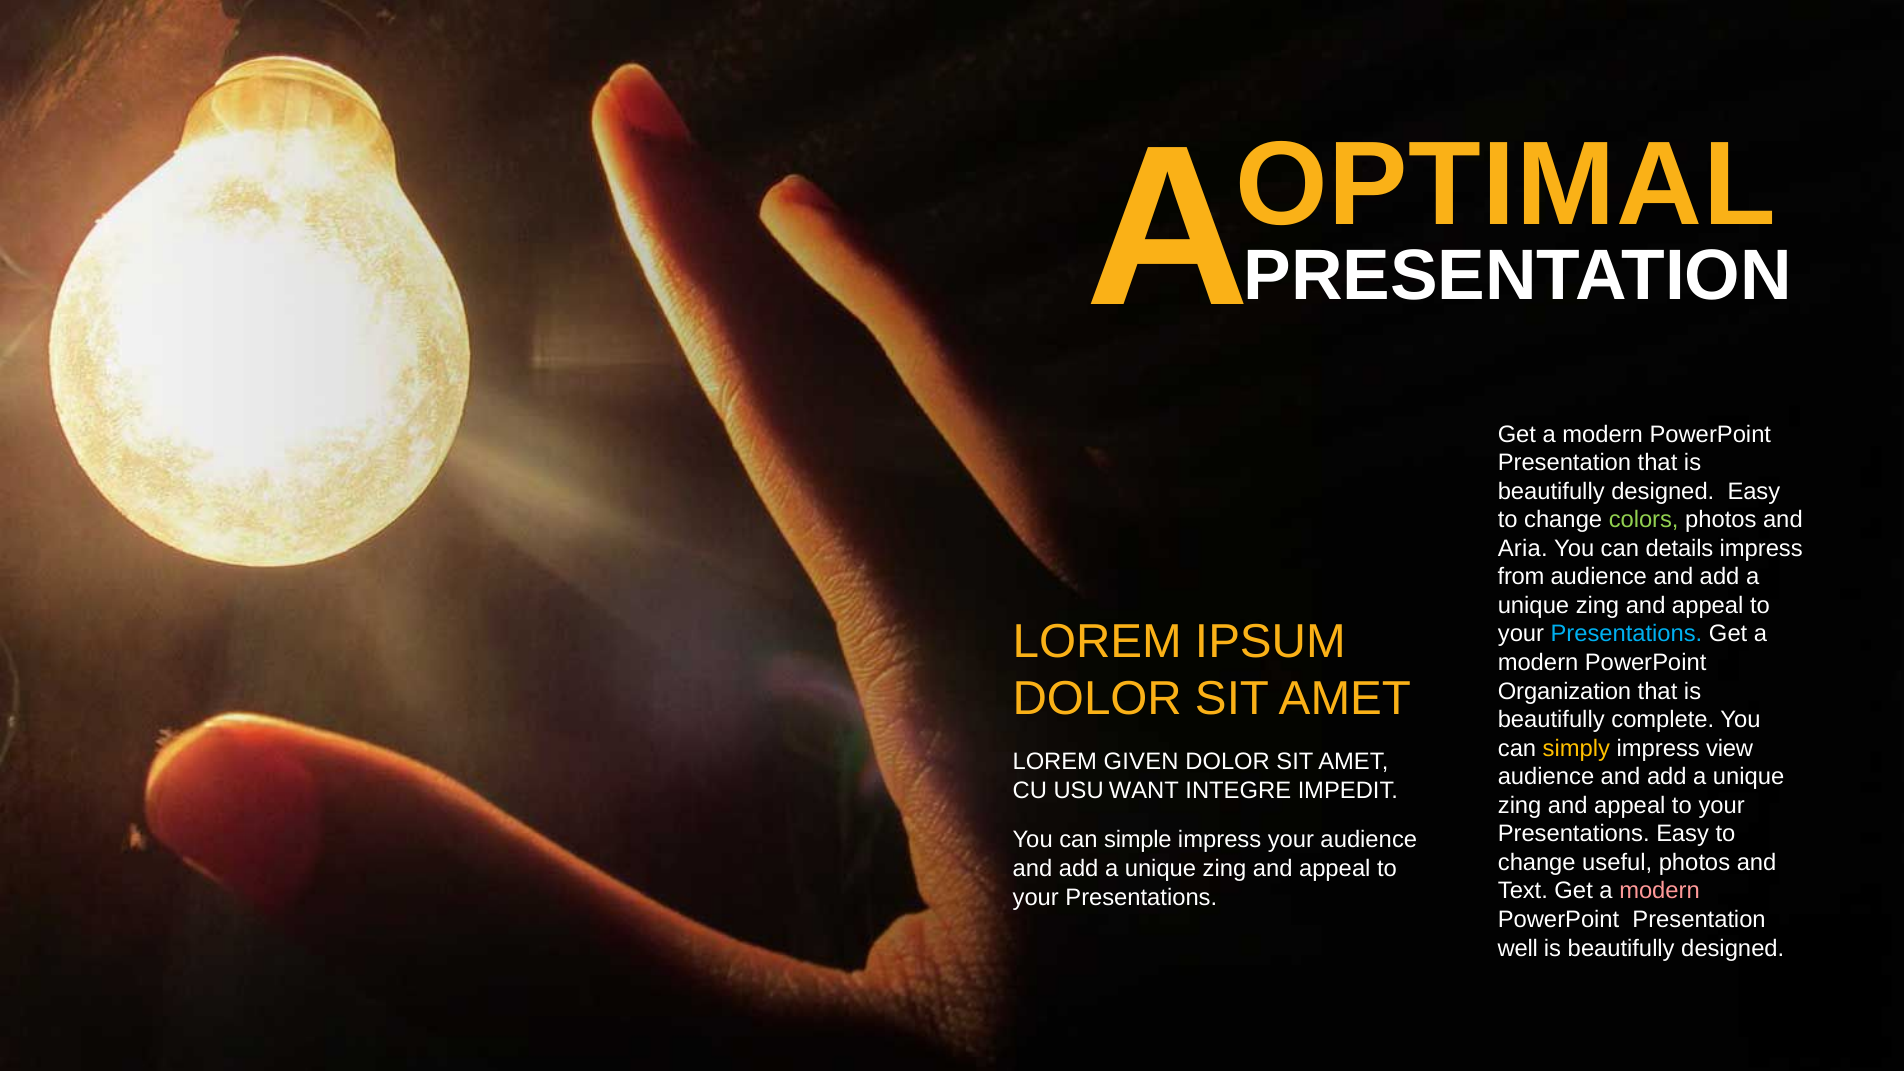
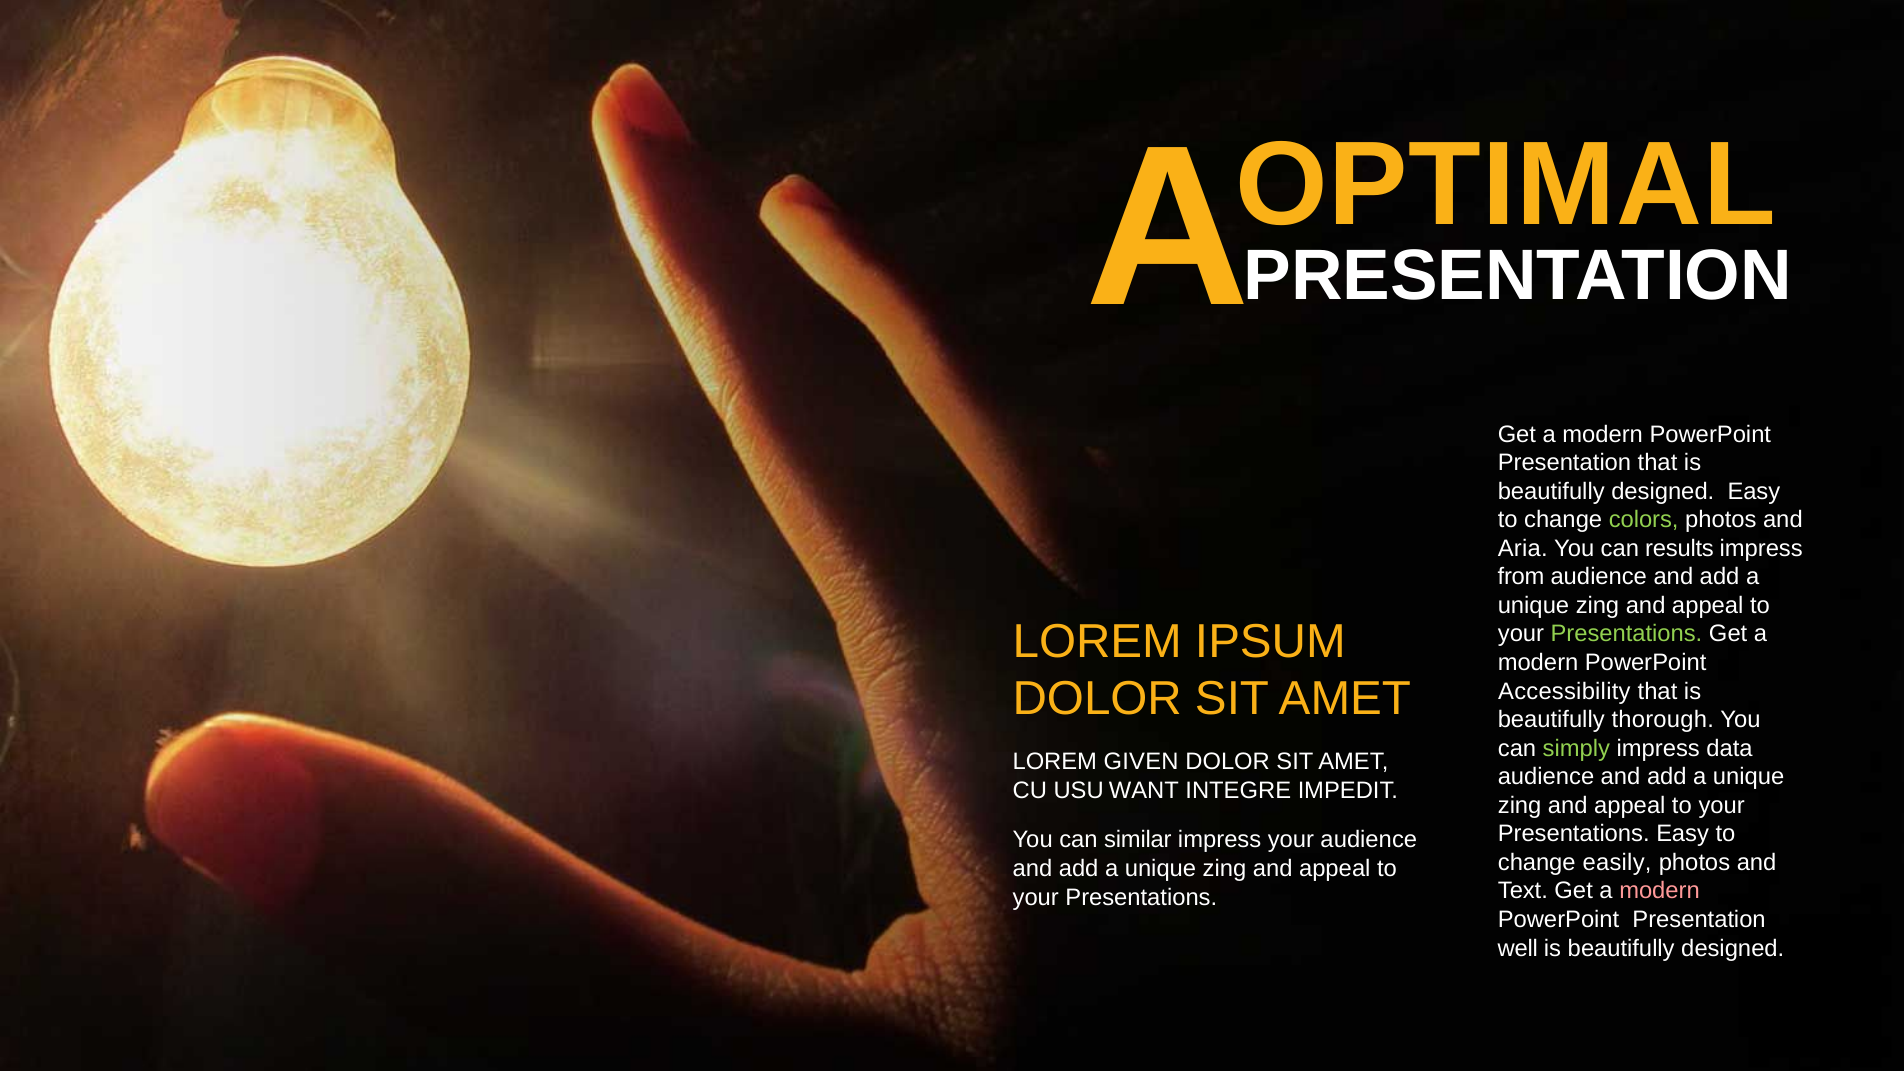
details: details -> results
Presentations at (1626, 634) colour: light blue -> light green
Organization: Organization -> Accessibility
complete: complete -> thorough
simply colour: yellow -> light green
view: view -> data
simple: simple -> similar
useful: useful -> easily
